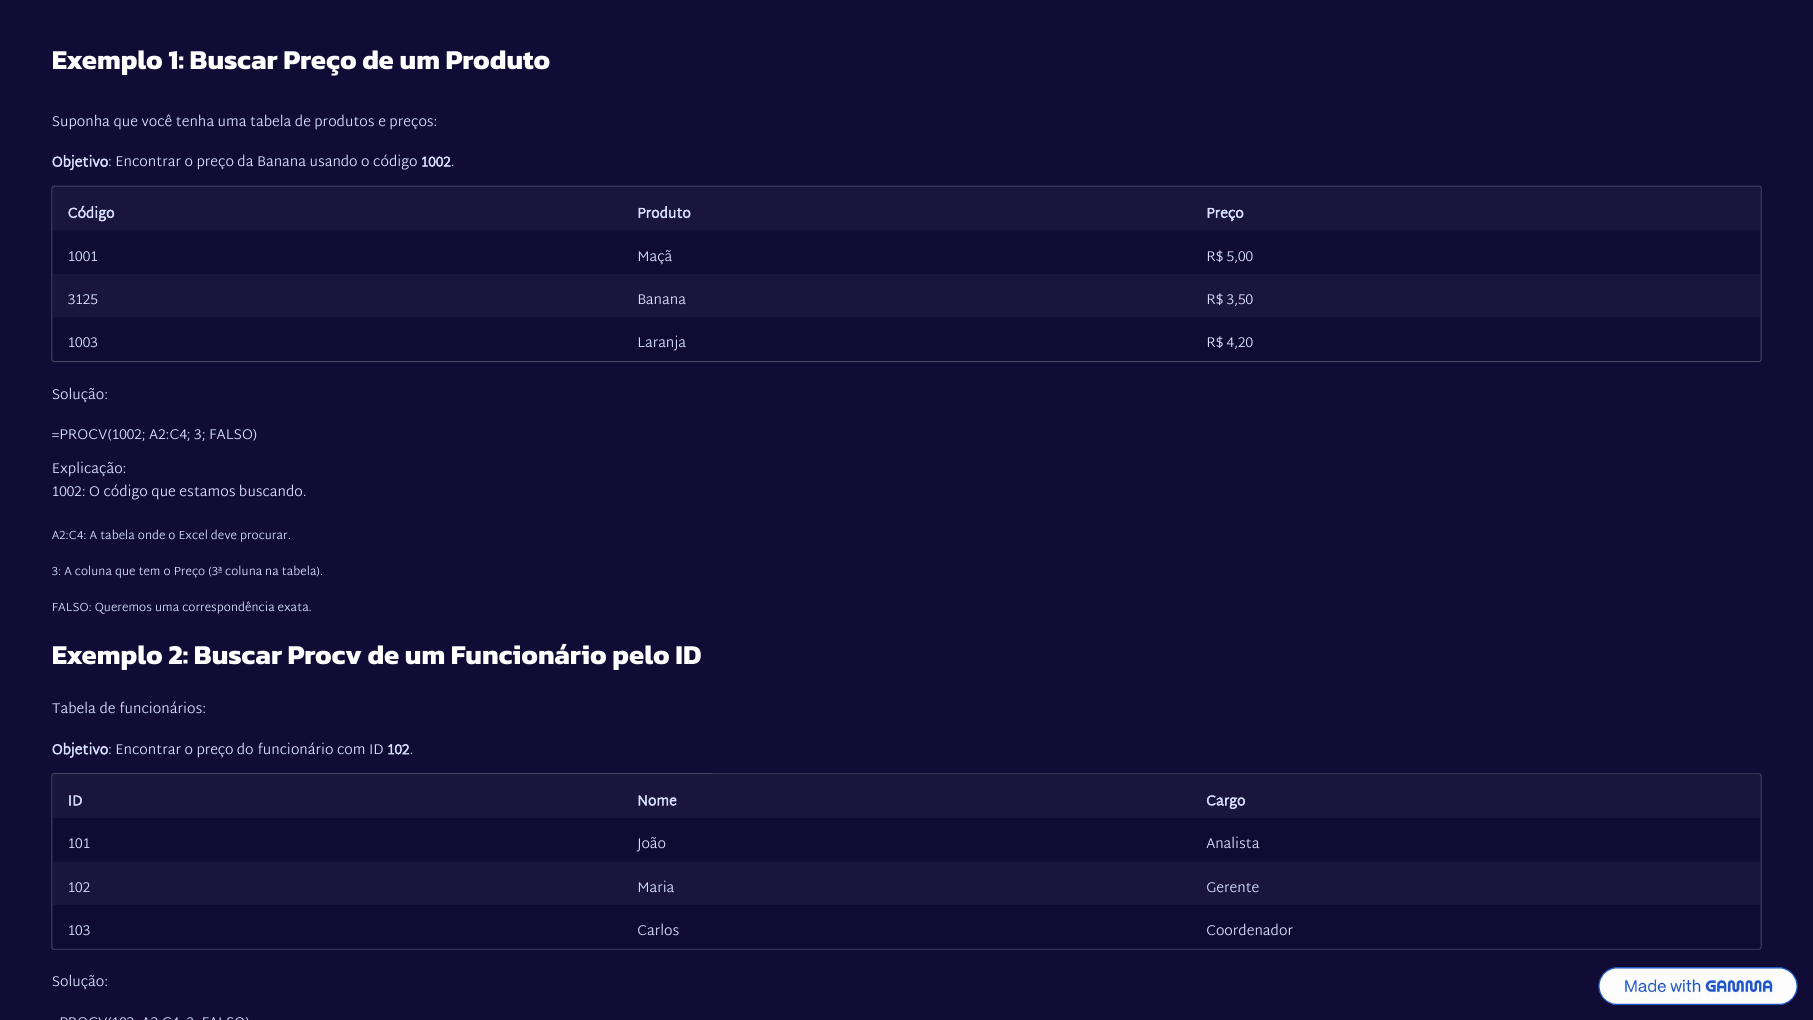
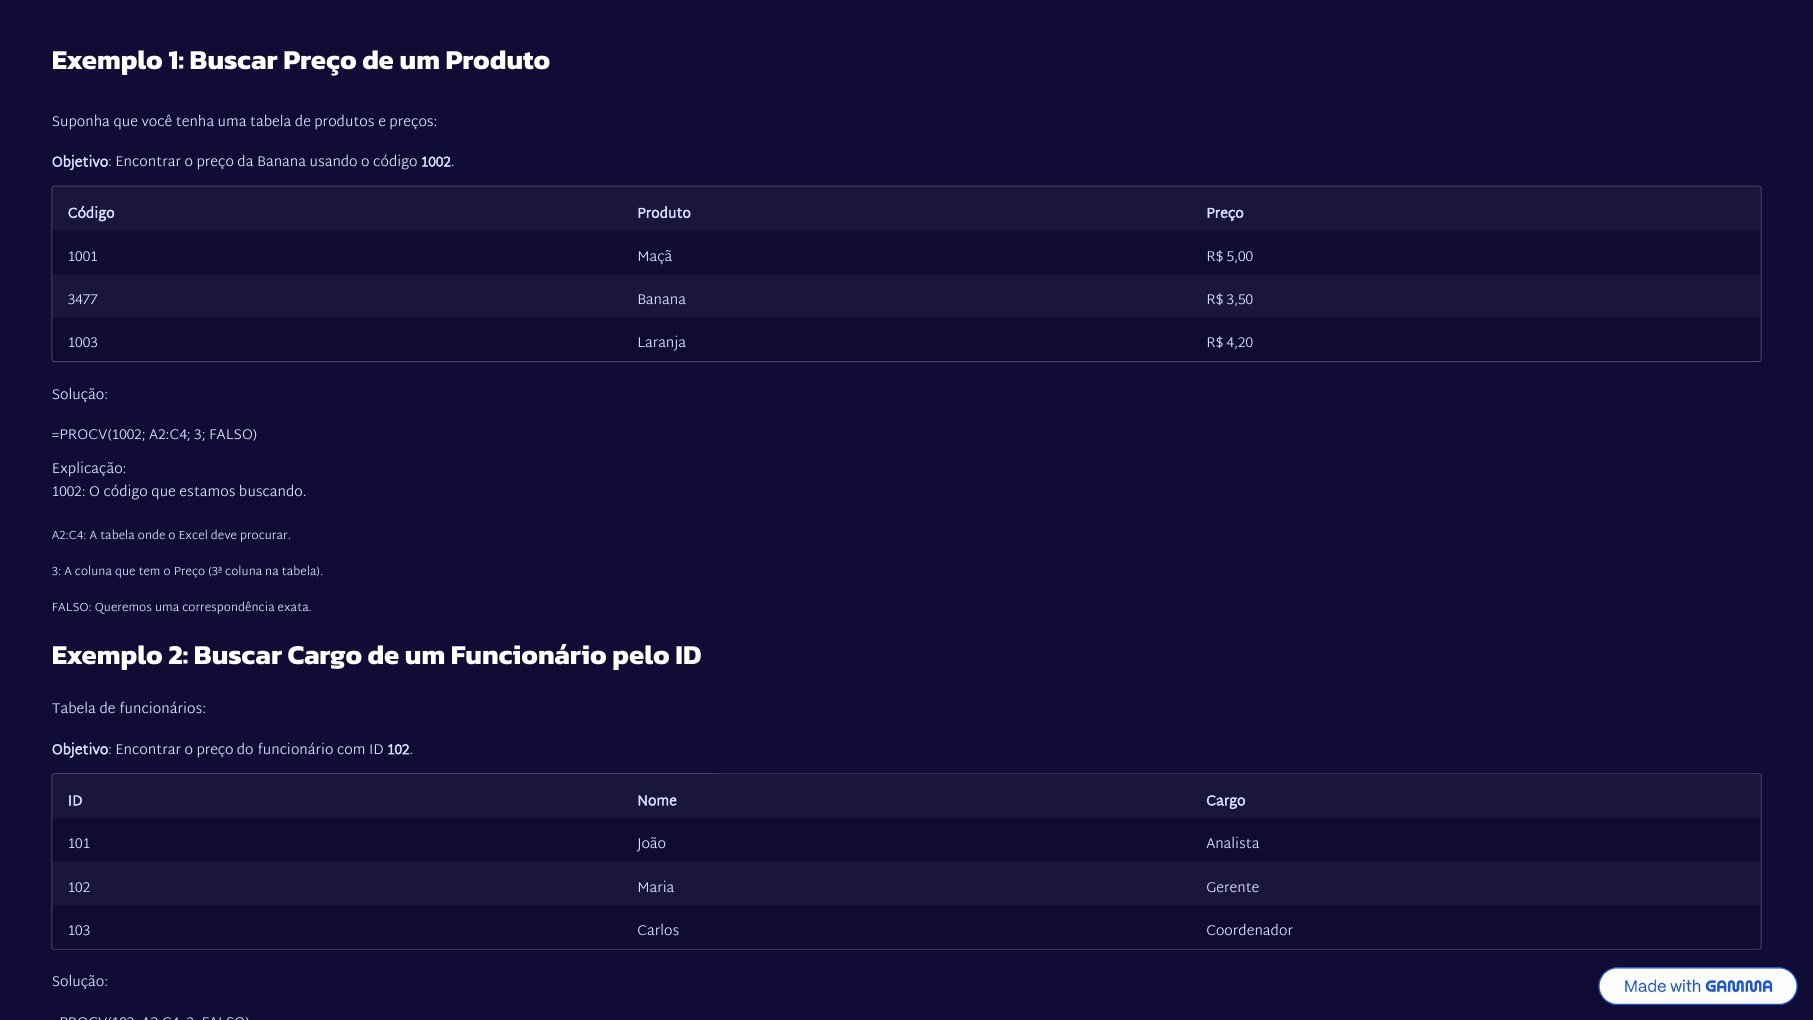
3125: 3125 -> 3477
Buscar Procv: Procv -> Cargo
